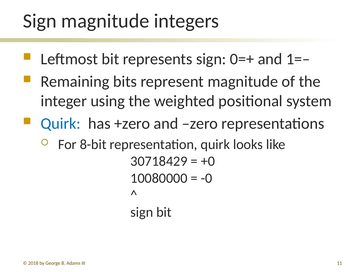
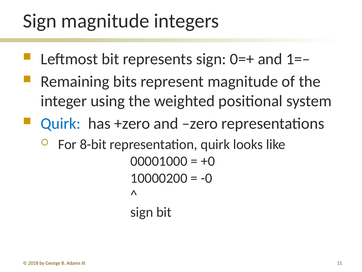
30718429: 30718429 -> 00001000
10080000: 10080000 -> 10000200
